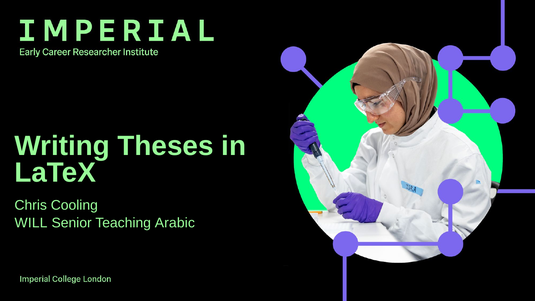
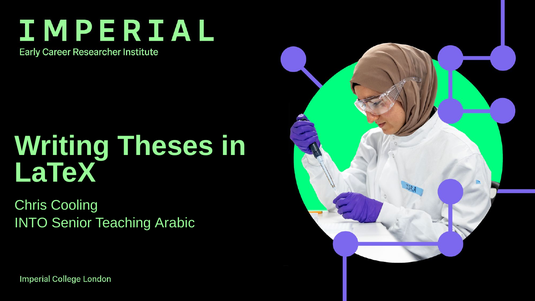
WILL: WILL -> INTO
